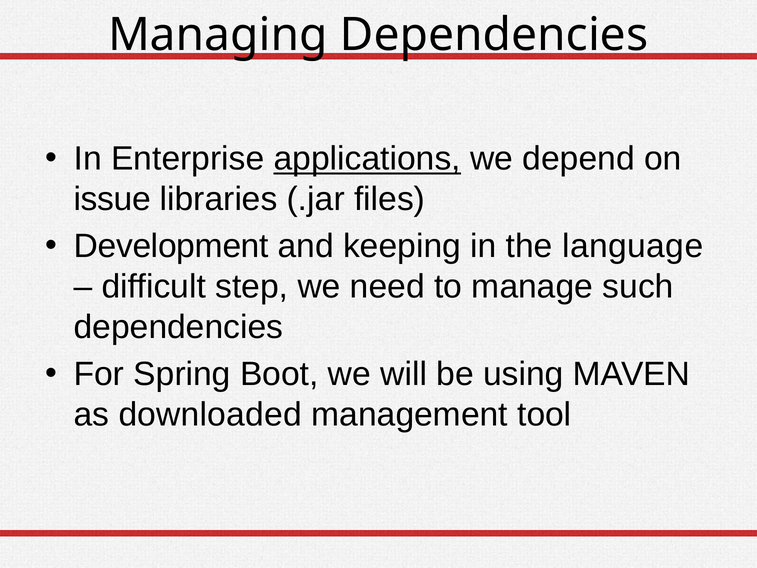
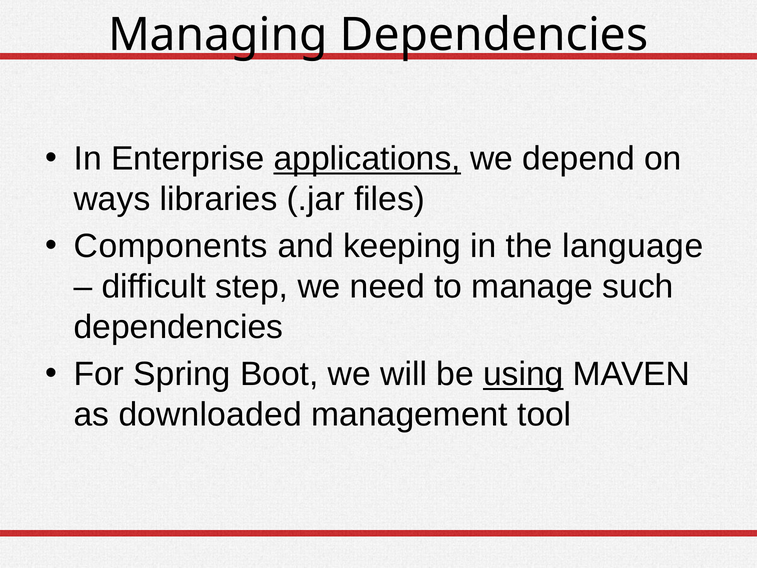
issue: issue -> ways
Development: Development -> Components
using underline: none -> present
